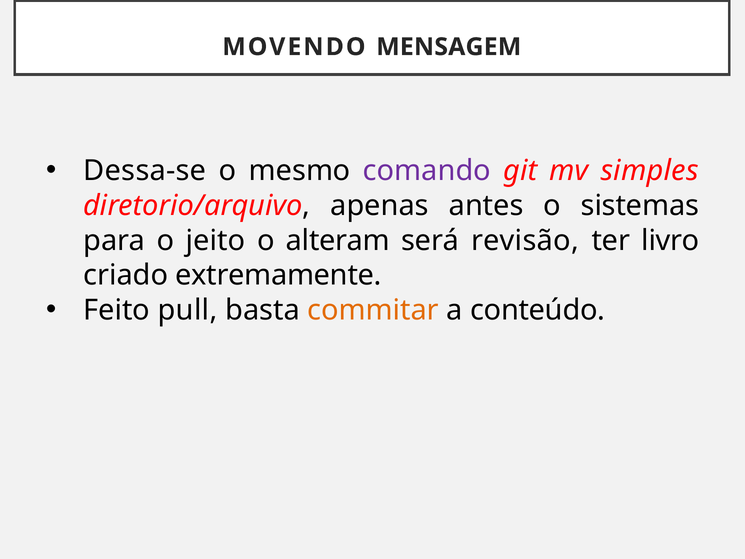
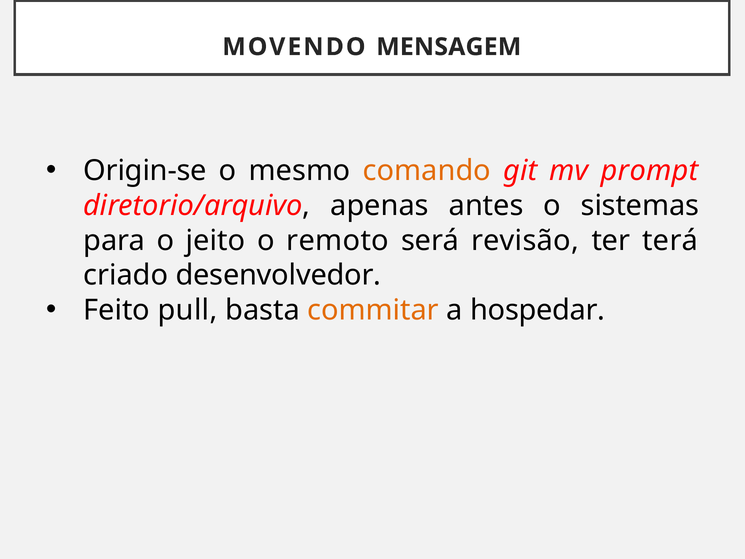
Dessa-se: Dessa-se -> Origin-se
comando colour: purple -> orange
simples: simples -> prompt
alteram: alteram -> remoto
livro: livro -> terá
extremamente: extremamente -> desenvolvedor
conteúdo: conteúdo -> hospedar
